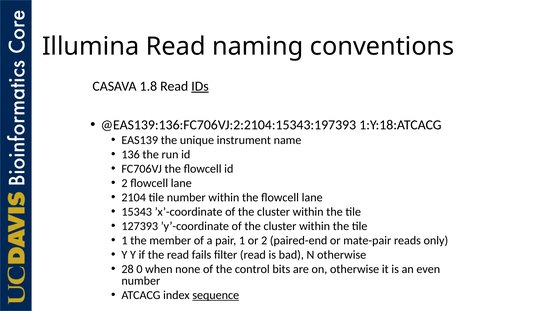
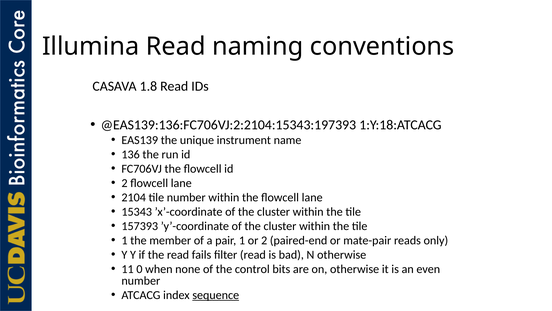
IDs underline: present -> none
127393: 127393 -> 157393
28: 28 -> 11
